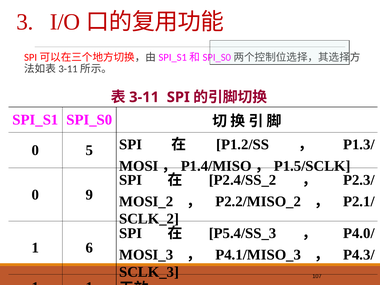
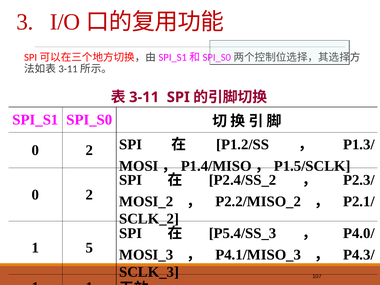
5 at (89, 150): 5 -> 2
9 at (89, 195): 9 -> 2
6: 6 -> 5
